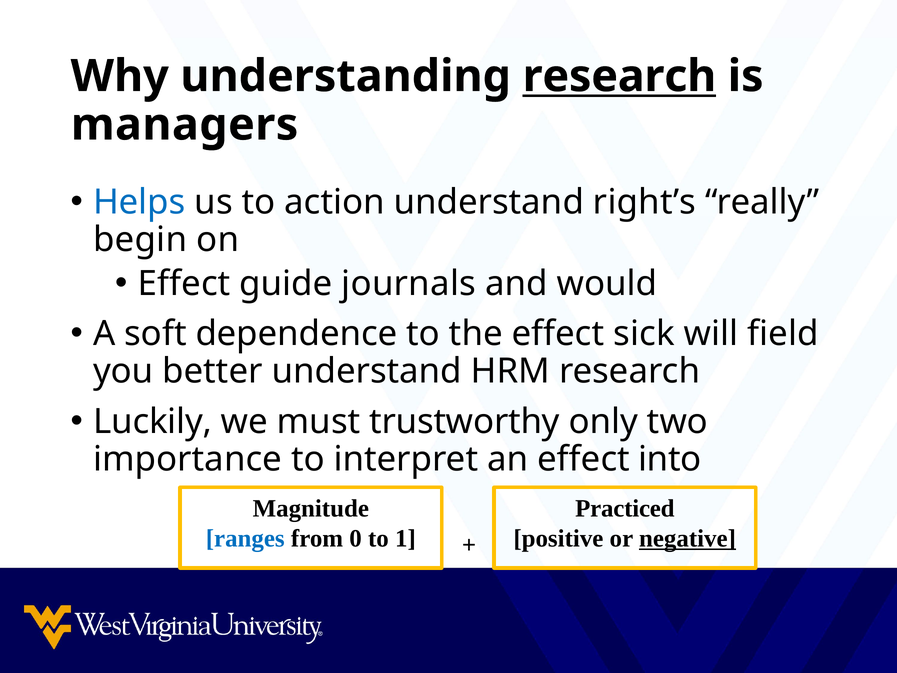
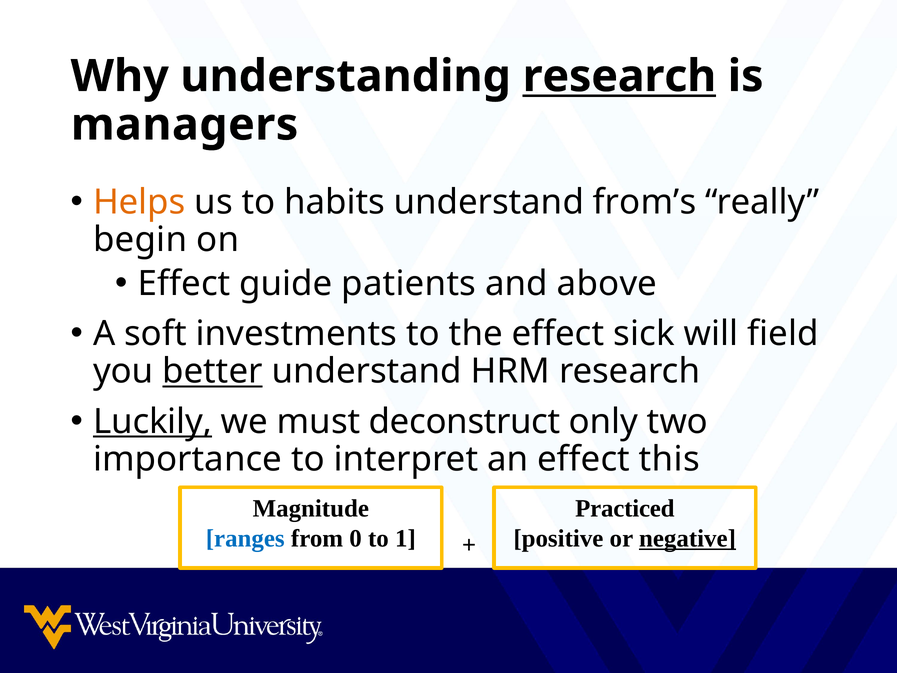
Helps colour: blue -> orange
action: action -> habits
right’s: right’s -> from’s
journals: journals -> patients
would: would -> above
dependence: dependence -> investments
better underline: none -> present
Luckily underline: none -> present
trustworthy: trustworthy -> deconstruct
into: into -> this
